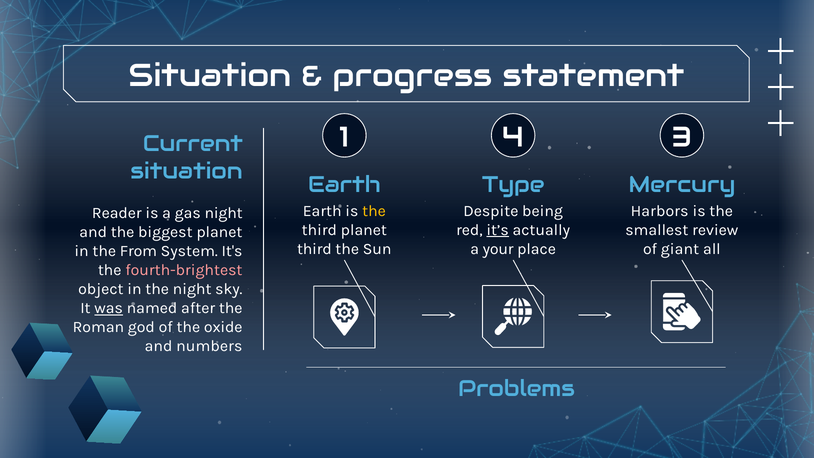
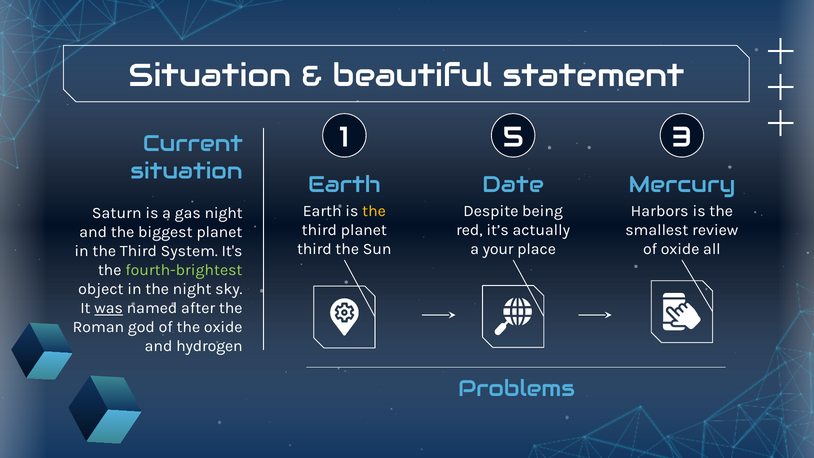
progress: progress -> beautiful
4: 4 -> 5
Type: Type -> Date
Reader: Reader -> Saturn
it’s underline: present -> none
of giant: giant -> oxide
in the From: From -> Third
fourth-brightest colour: pink -> light green
numbers: numbers -> hydrogen
